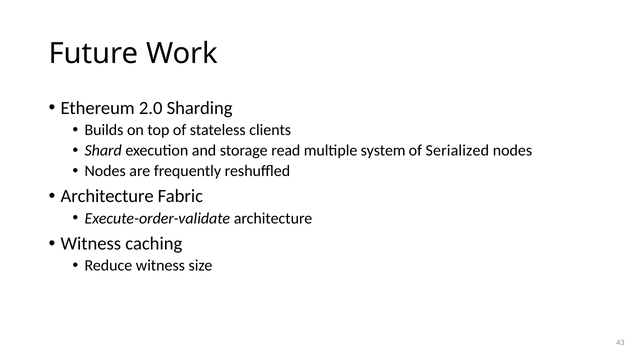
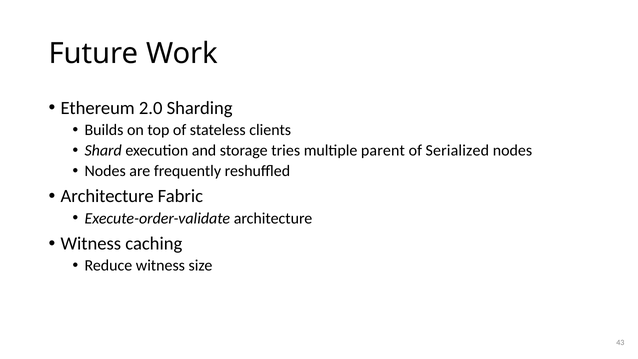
read: read -> tries
system: system -> parent
